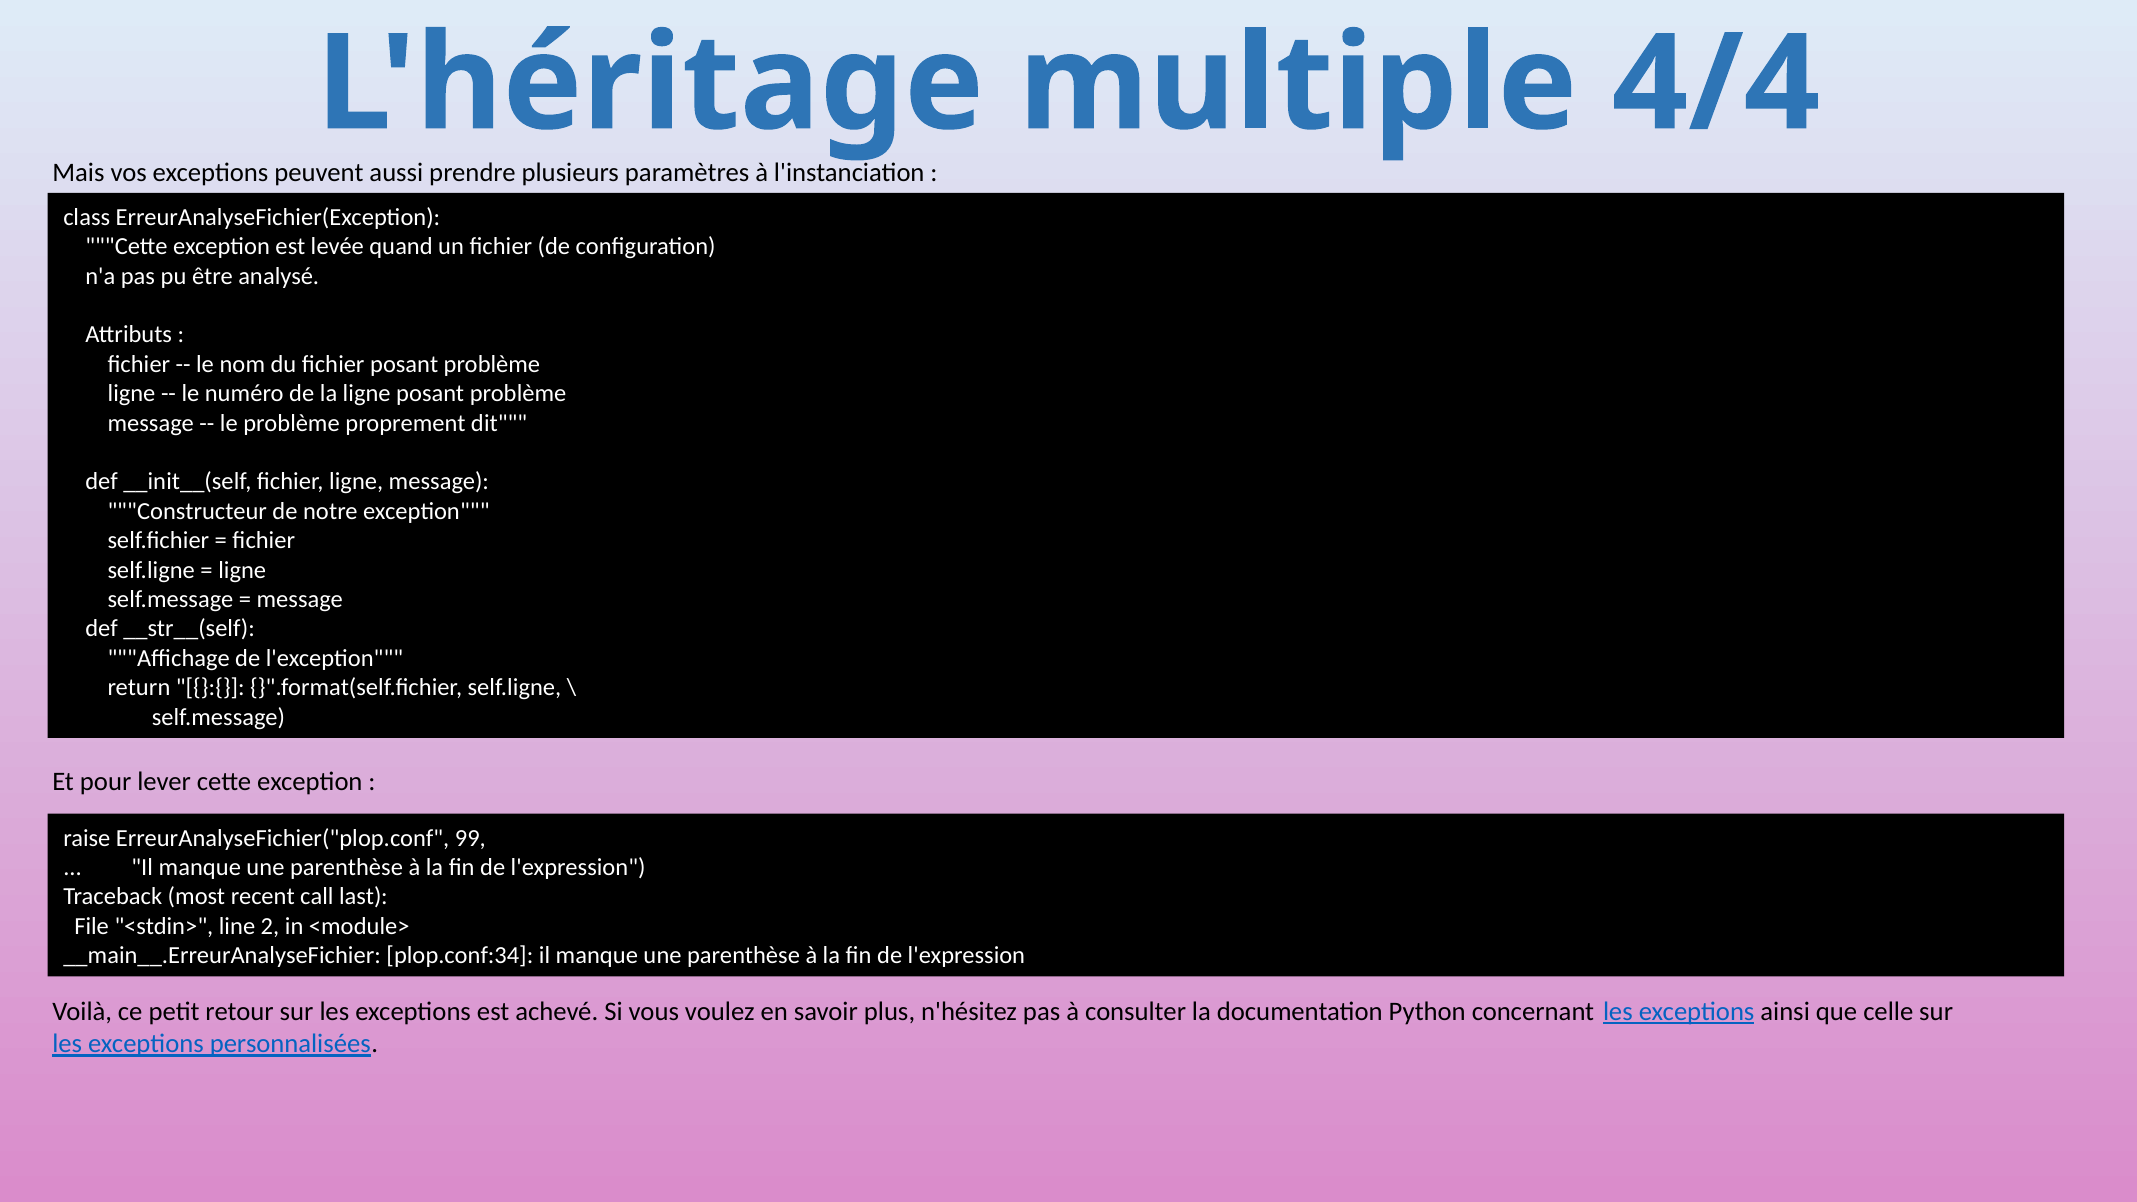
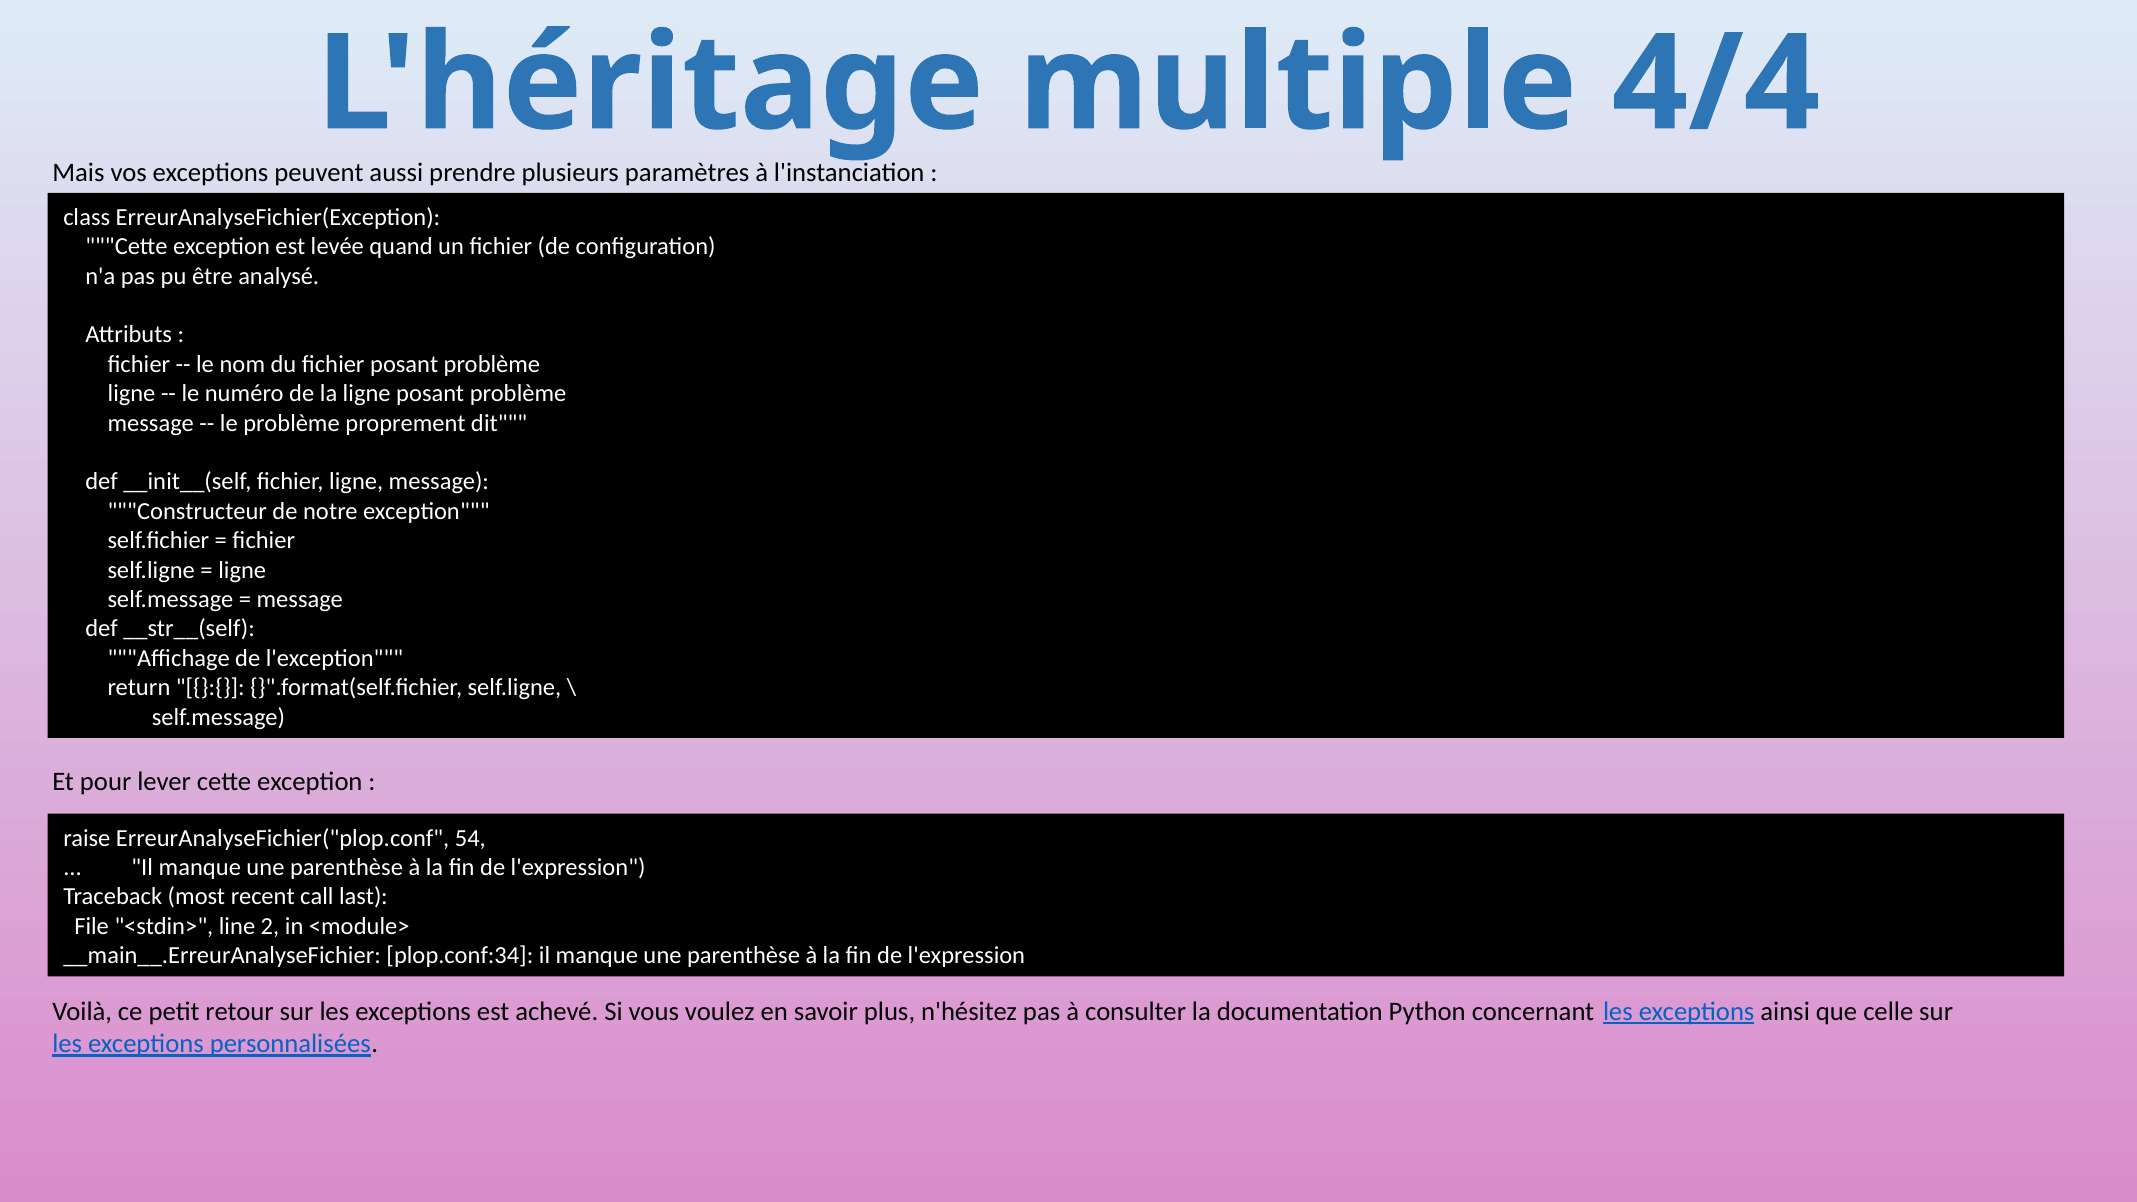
99: 99 -> 54
